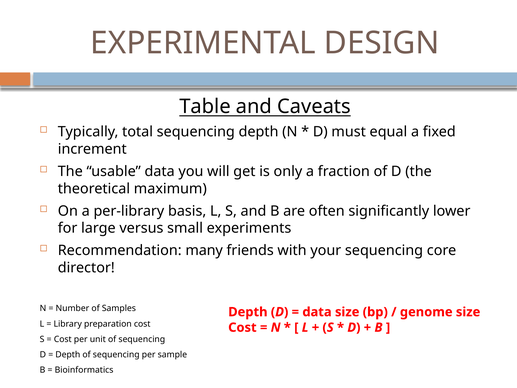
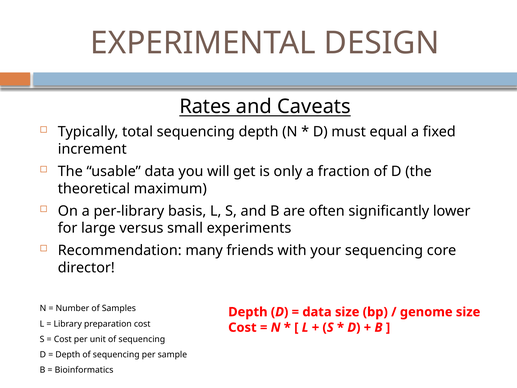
Table: Table -> Rates
